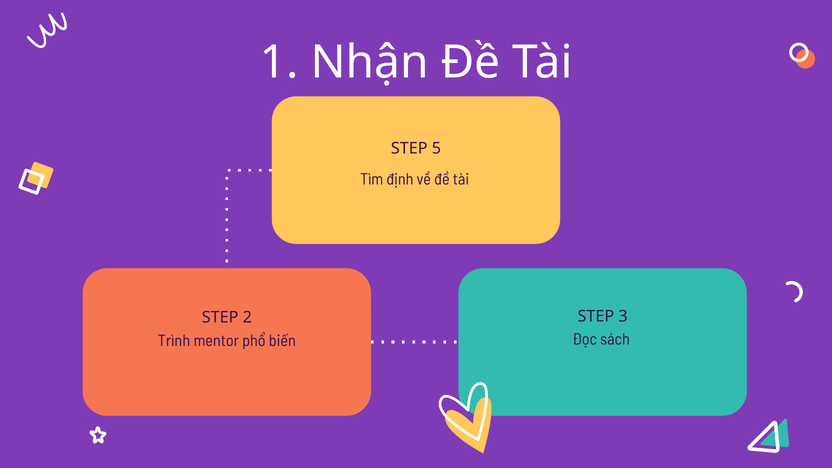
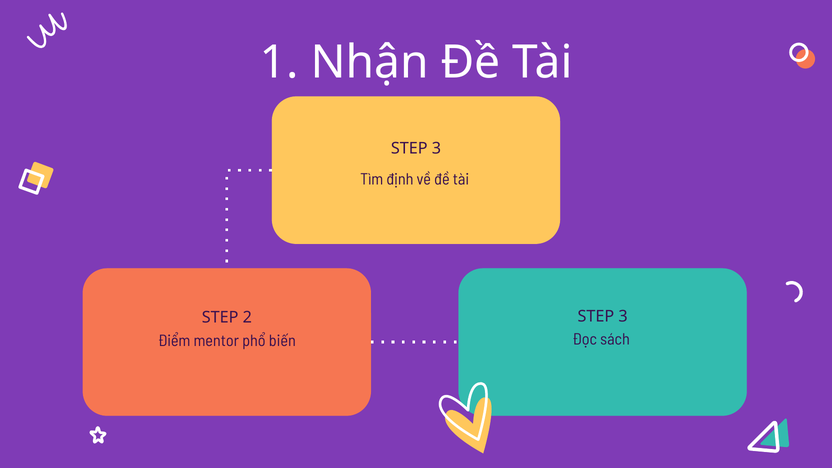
5 at (436, 148): 5 -> 3
Trình: Trình -> Điểm
